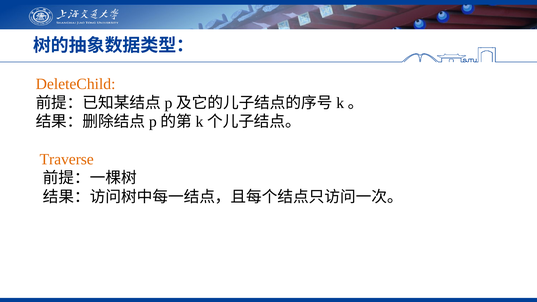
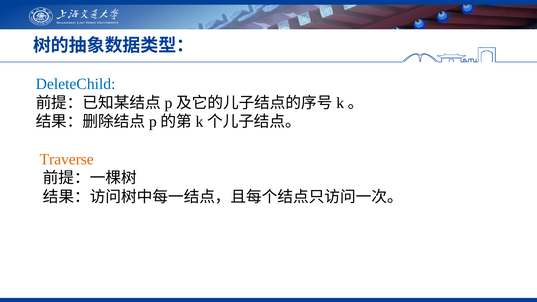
DeleteChild colour: orange -> blue
